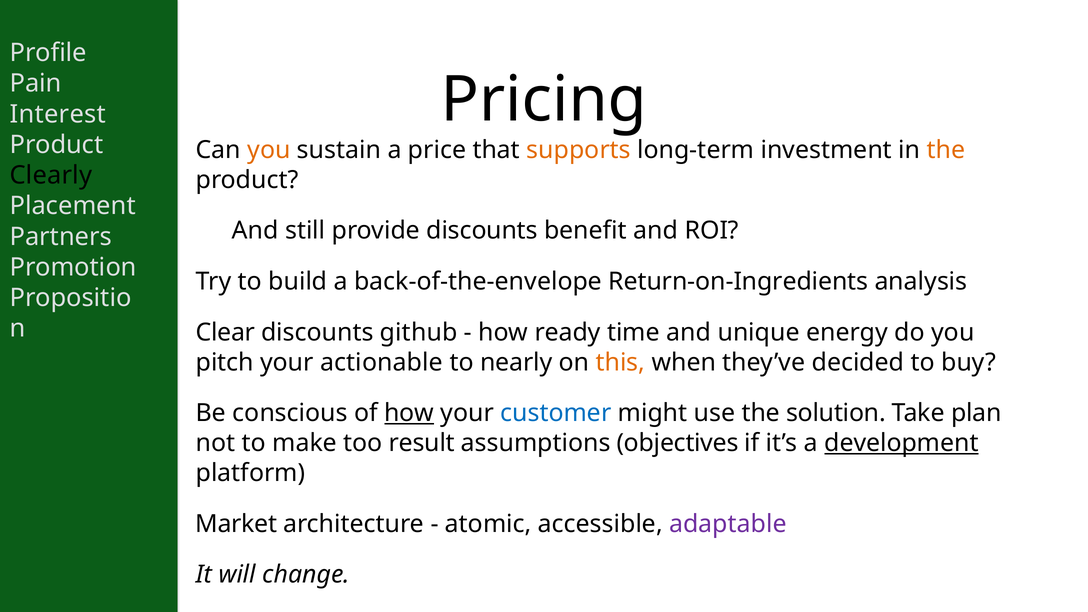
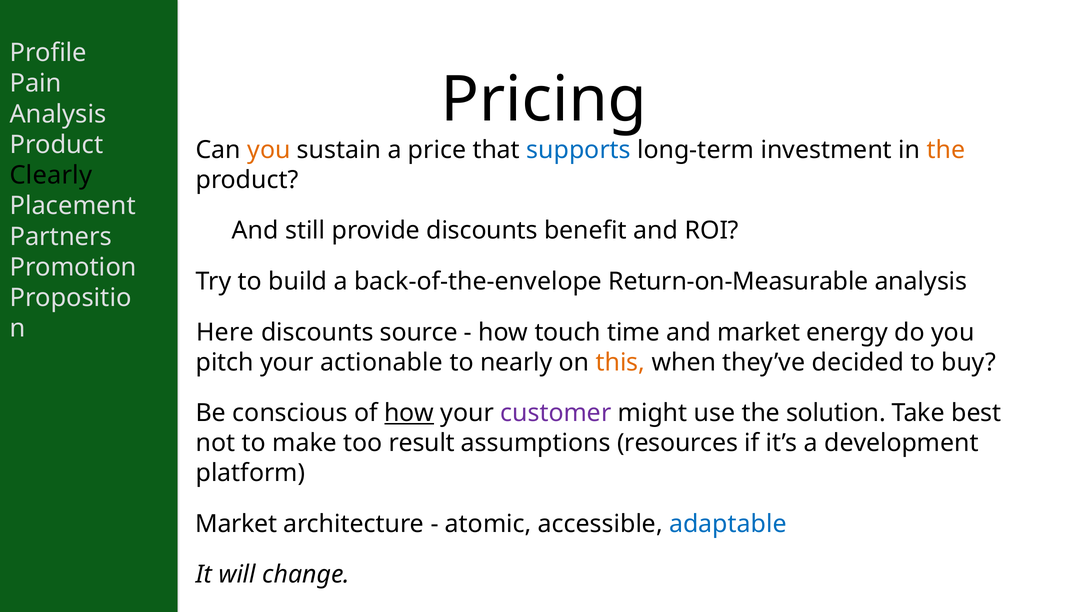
Interest at (58, 114): Interest -> Analysis
supports colour: orange -> blue
Return-on-Ingredients: Return-on-Ingredients -> Return-on-Measurable
Clear: Clear -> Here
github: github -> source
ready: ready -> touch
and unique: unique -> market
customer colour: blue -> purple
plan: plan -> best
objectives: objectives -> resources
development underline: present -> none
adaptable colour: purple -> blue
